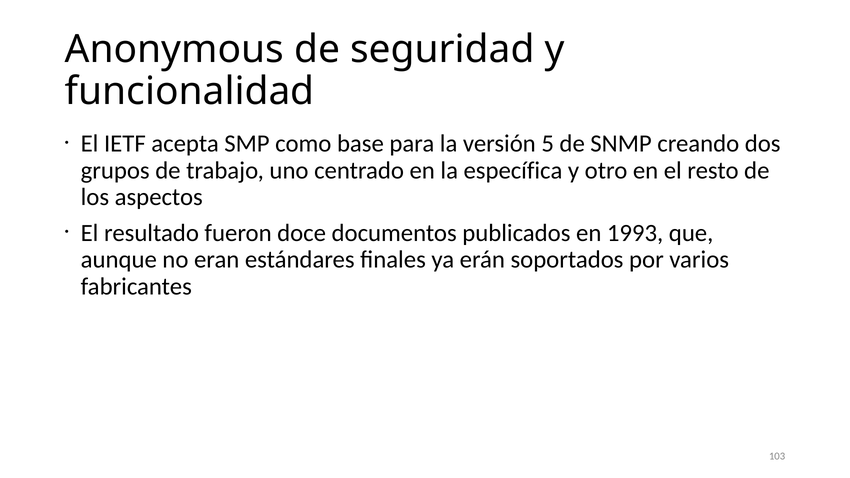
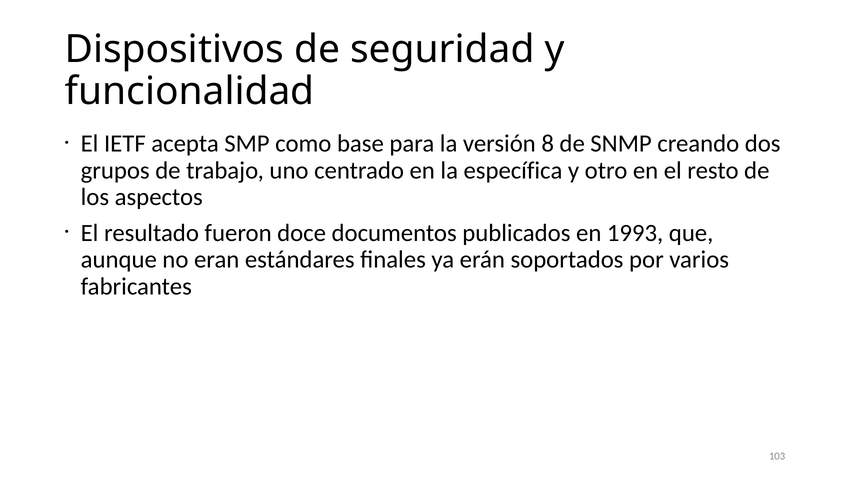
Anonymous: Anonymous -> Dispositivos
5: 5 -> 8
